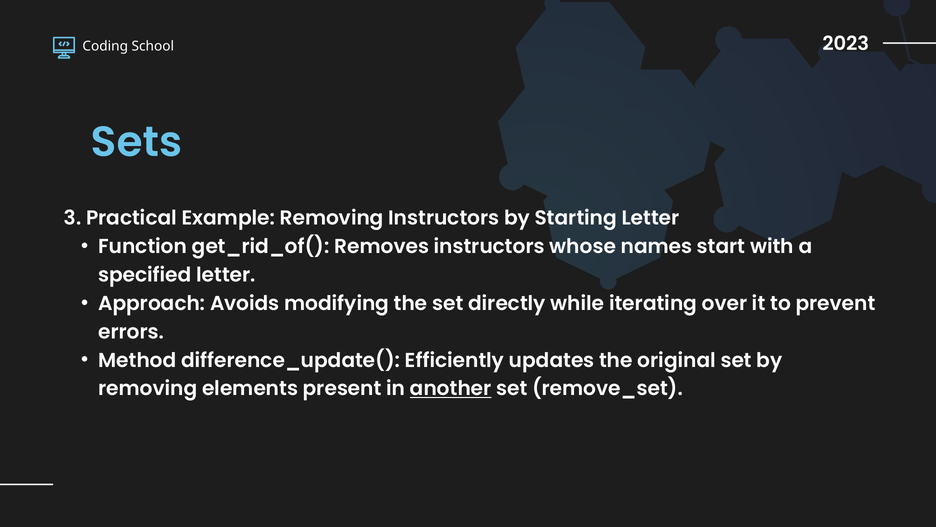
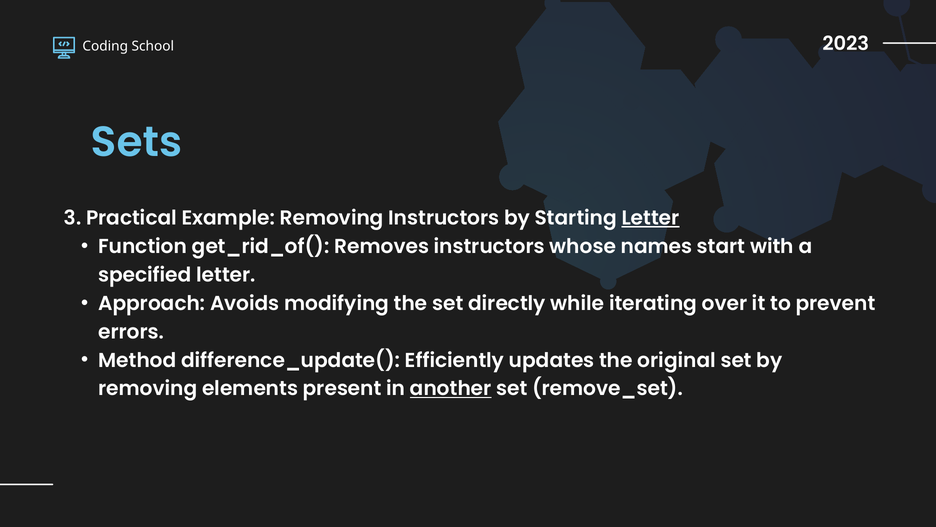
Letter at (651, 218) underline: none -> present
